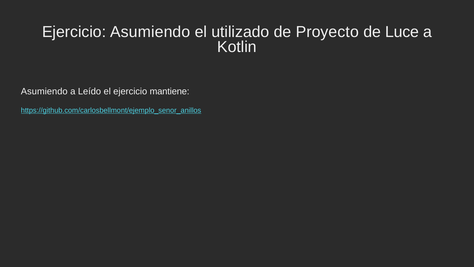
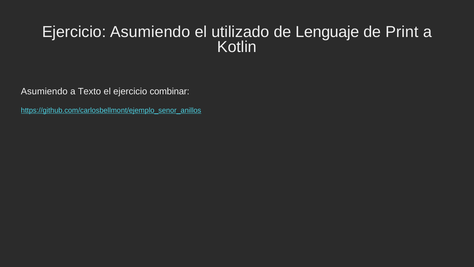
Proyecto: Proyecto -> Lenguaje
Luce: Luce -> Print
Leído: Leído -> Texto
mantiene: mantiene -> combinar
